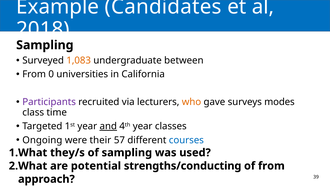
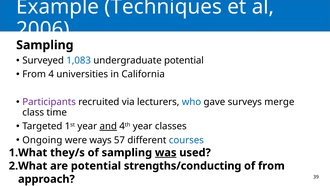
Candidates: Candidates -> Techniques
2018: 2018 -> 2006
1,083 colour: orange -> blue
undergraduate between: between -> potential
0: 0 -> 4
who colour: orange -> blue
modes: modes -> merge
their: their -> ways
was underline: none -> present
